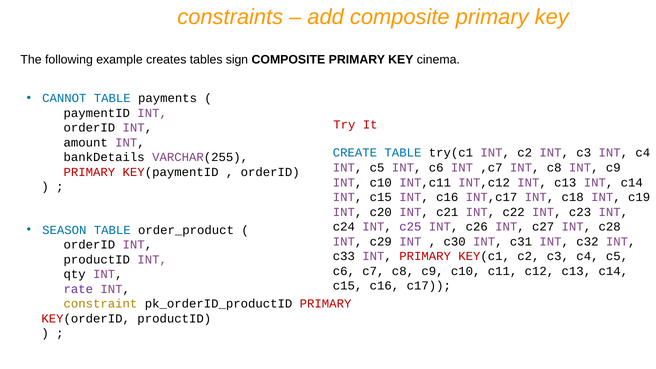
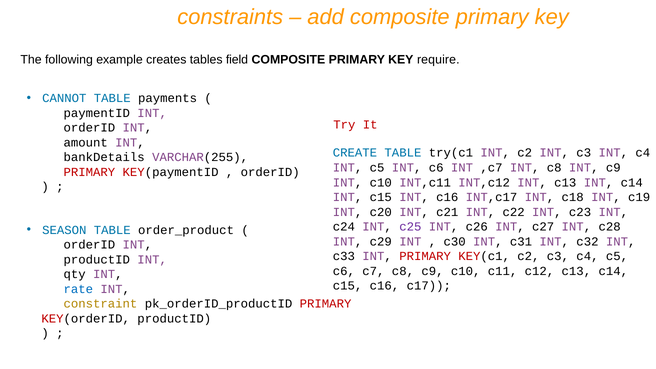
sign: sign -> field
cinema: cinema -> require
rate colour: purple -> blue
